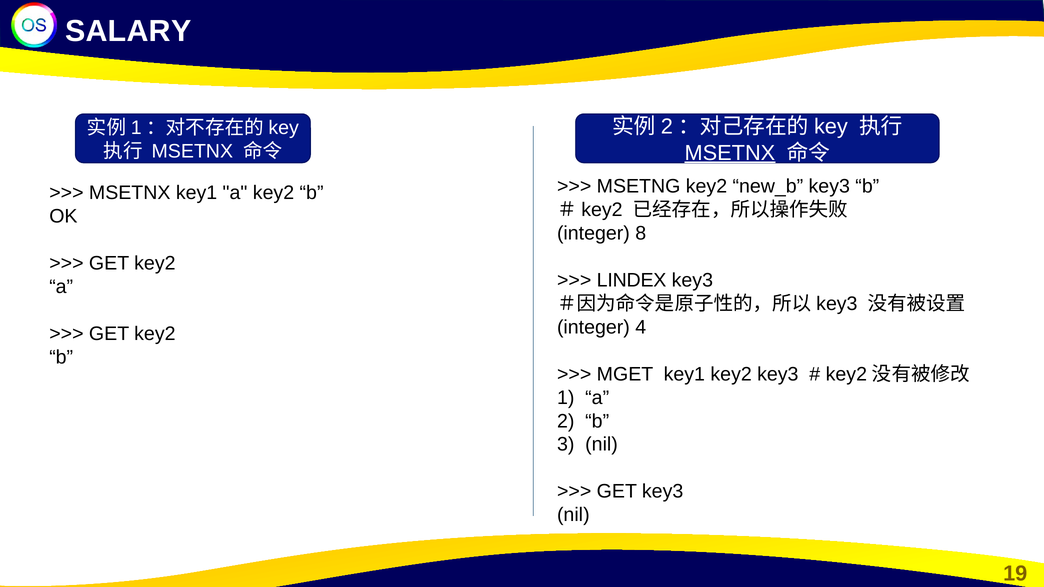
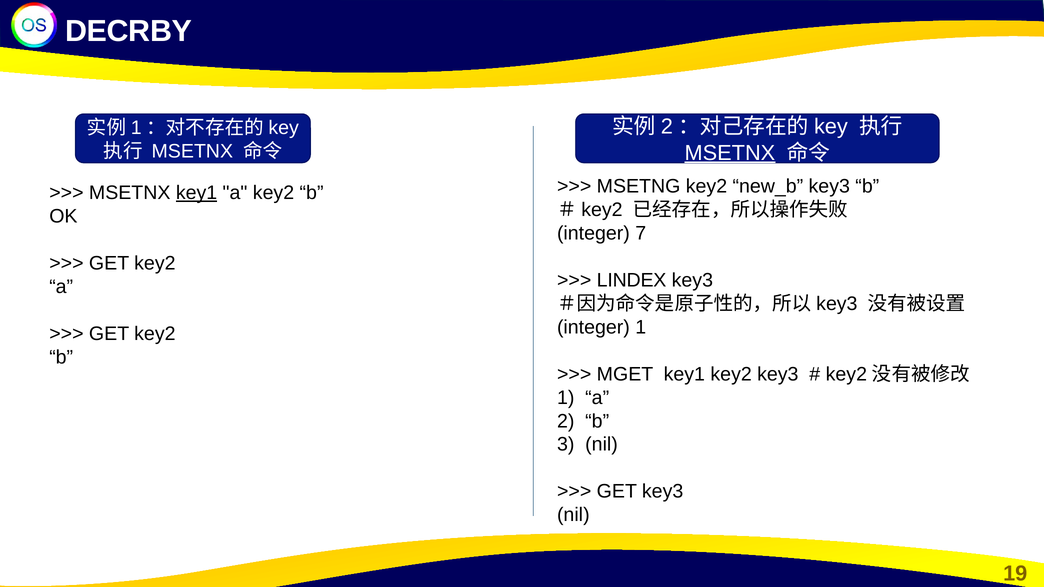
SALARY: SALARY -> DECRBY
key1 at (197, 193) underline: none -> present
8: 8 -> 7
integer 4: 4 -> 1
